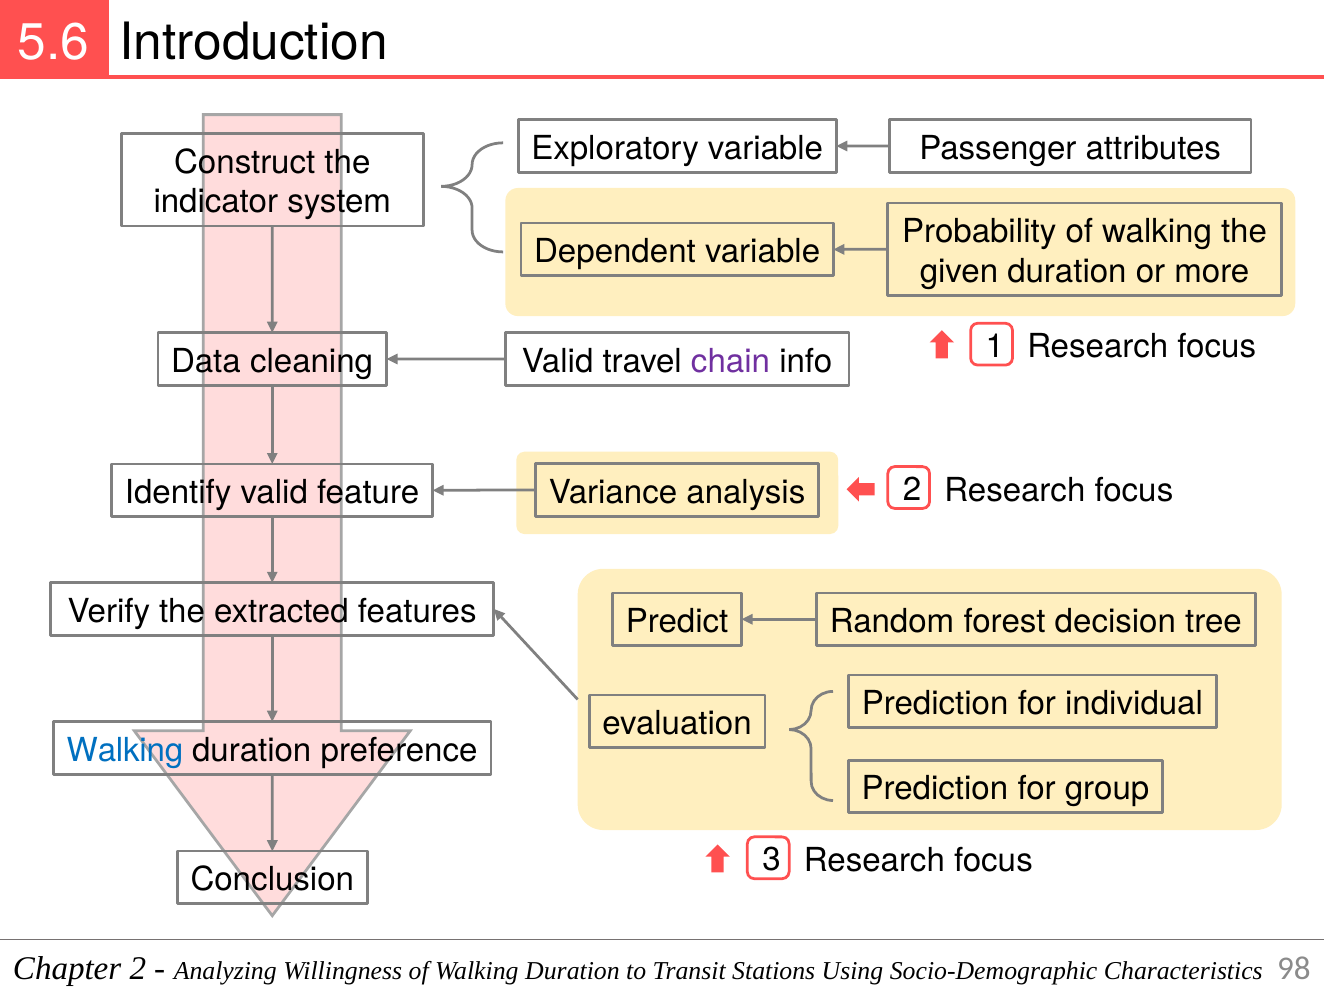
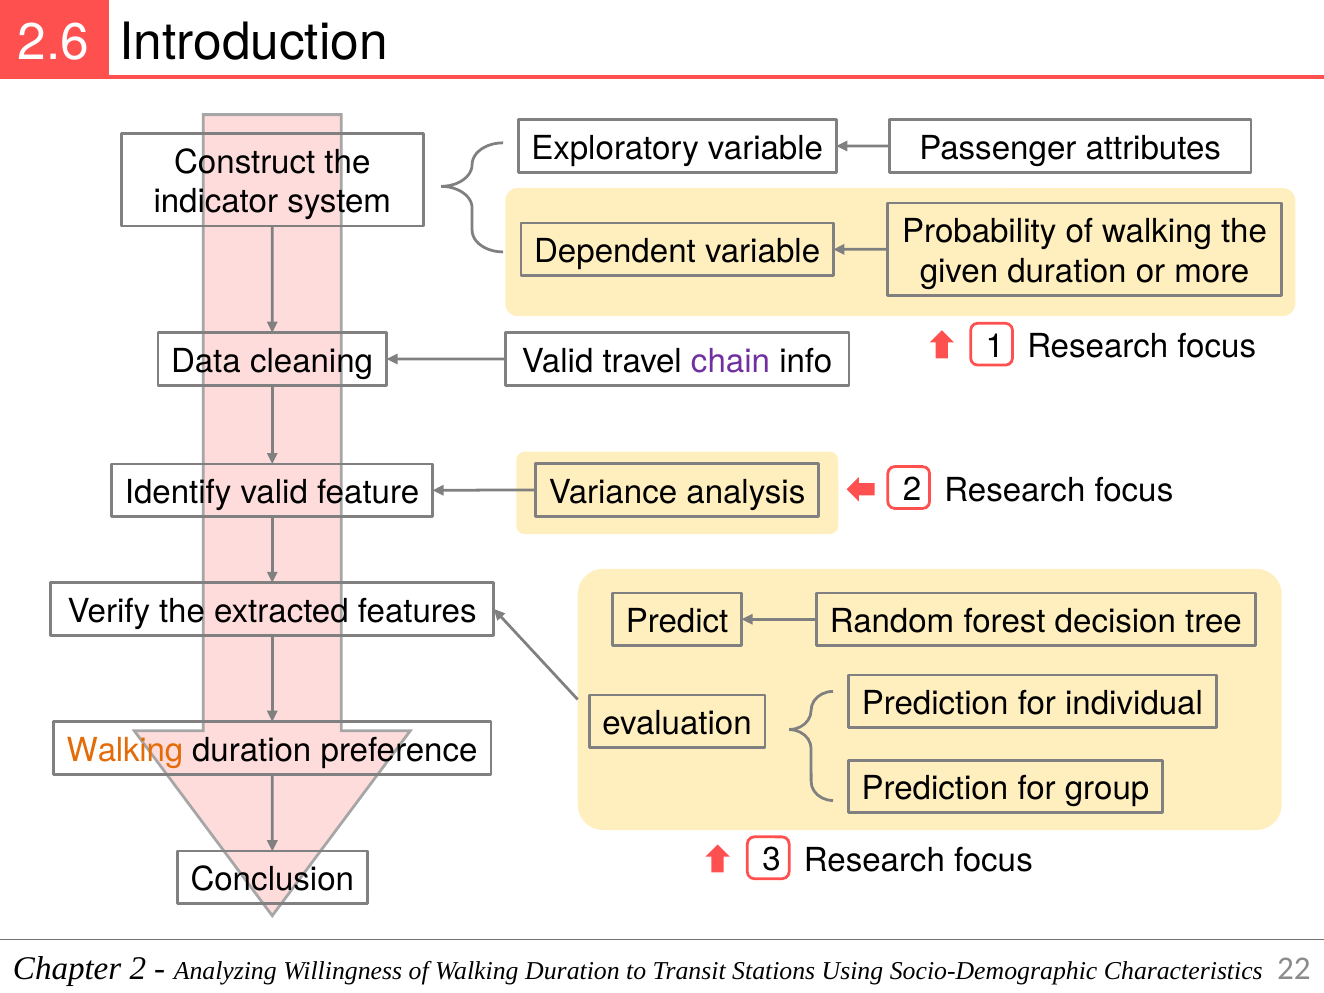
5.6: 5.6 -> 2.6
Walking at (125, 750) colour: blue -> orange
98: 98 -> 22
